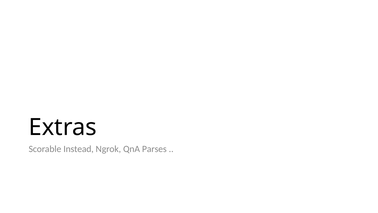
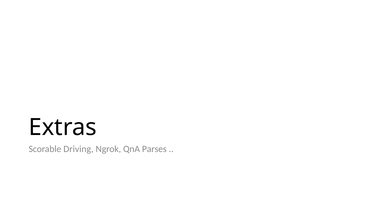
Instead: Instead -> Driving
